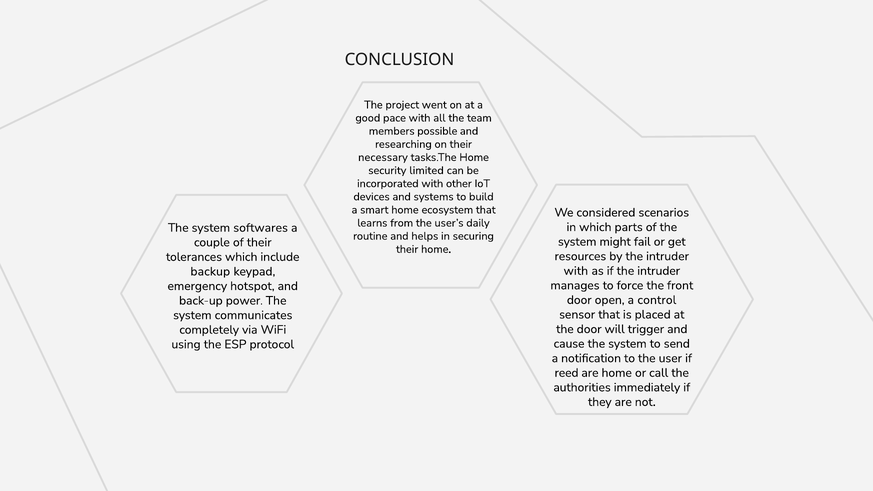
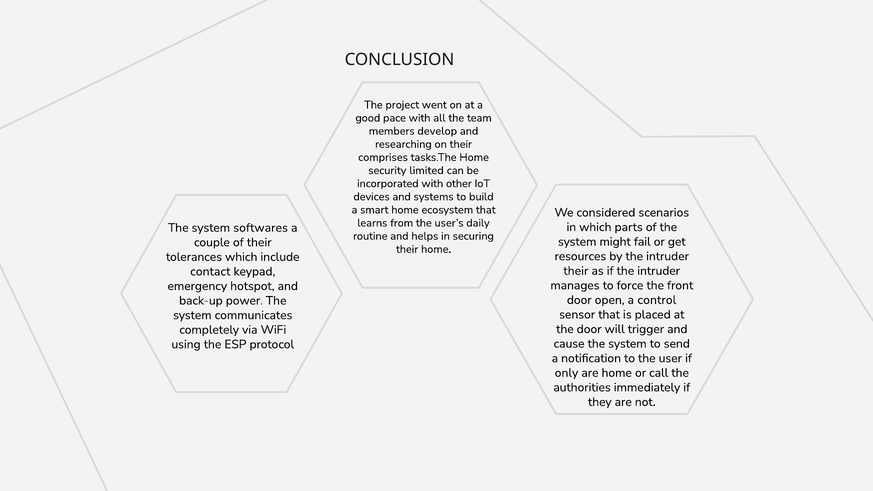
possible: possible -> develop
necessary: necessary -> comprises
with at (576, 271): with -> their
backup: backup -> contact
reed: reed -> only
